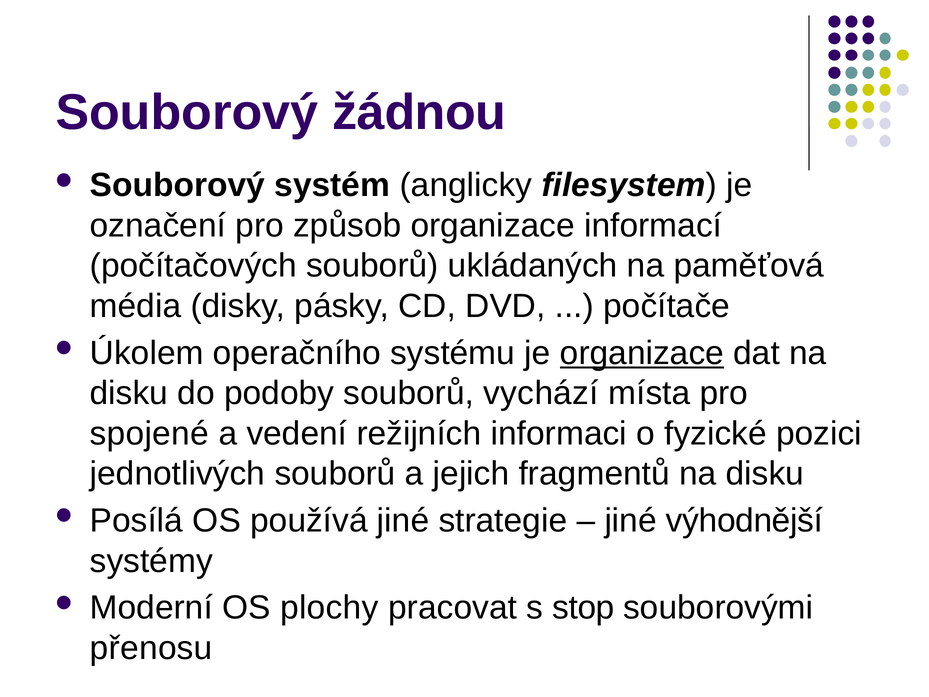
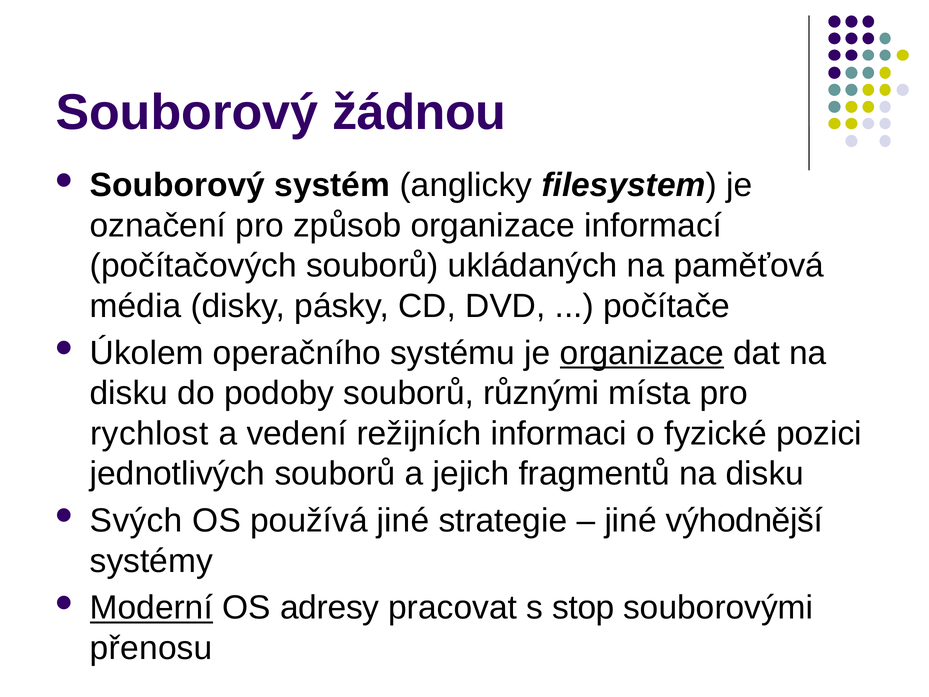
vychází: vychází -> různými
spojené: spojené -> rychlost
Posílá: Posílá -> Svých
Moderní underline: none -> present
plochy: plochy -> adresy
